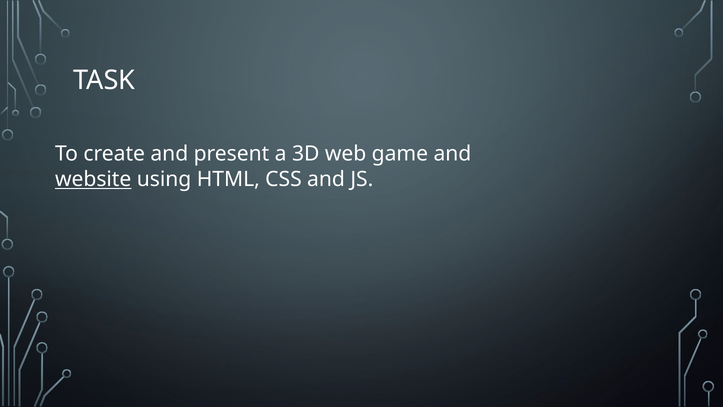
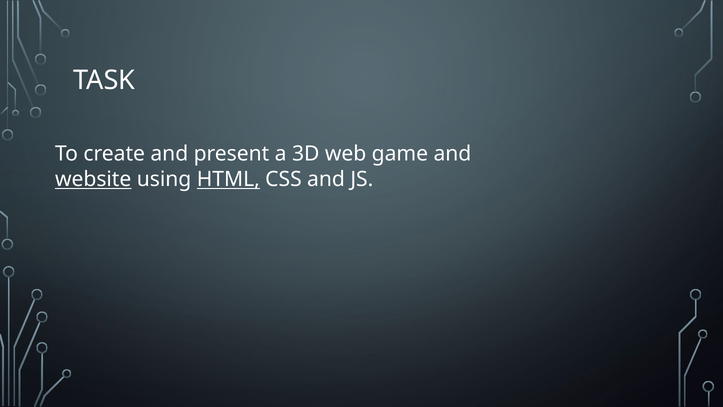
HTML underline: none -> present
